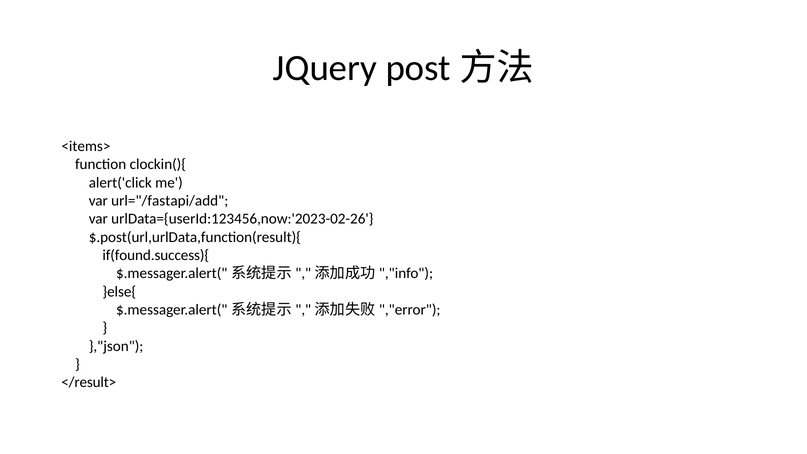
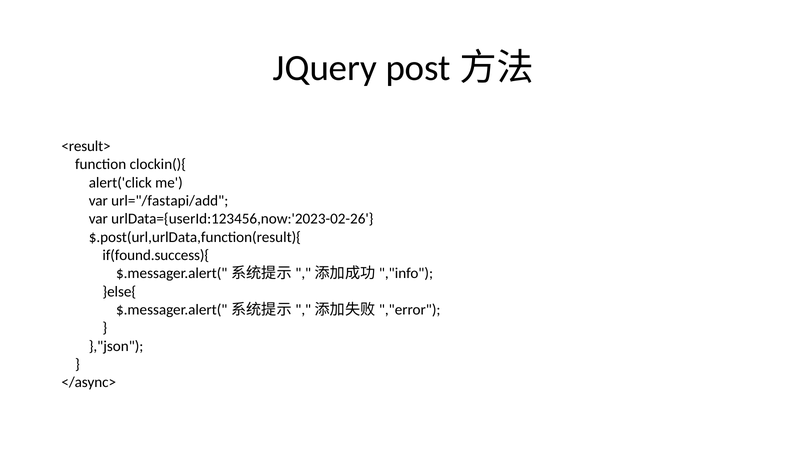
<items>: <items> -> <result>
</result>: </result> -> </async>
